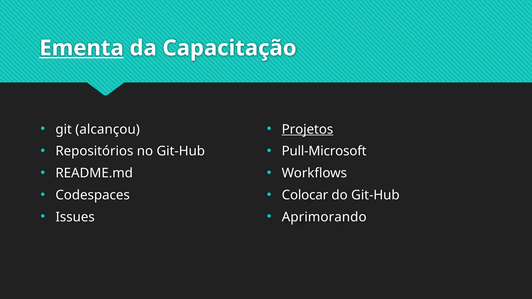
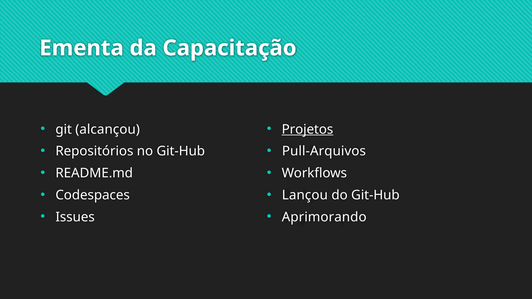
Ementa underline: present -> none
Pull-Microsoft: Pull-Microsoft -> Pull-Arquivos
Colocar: Colocar -> Lançou
